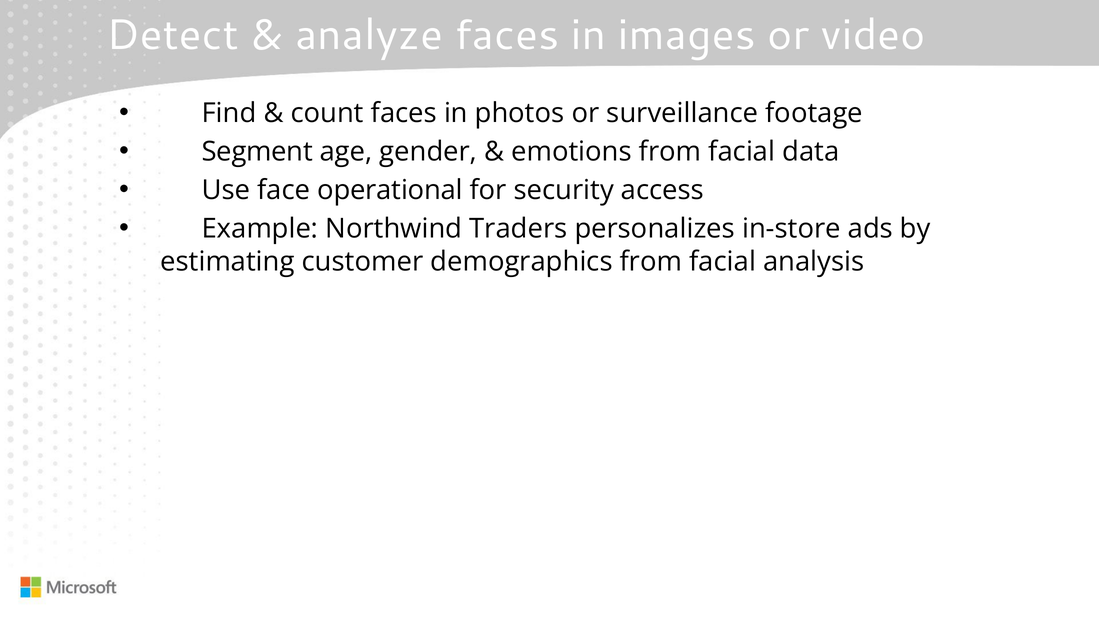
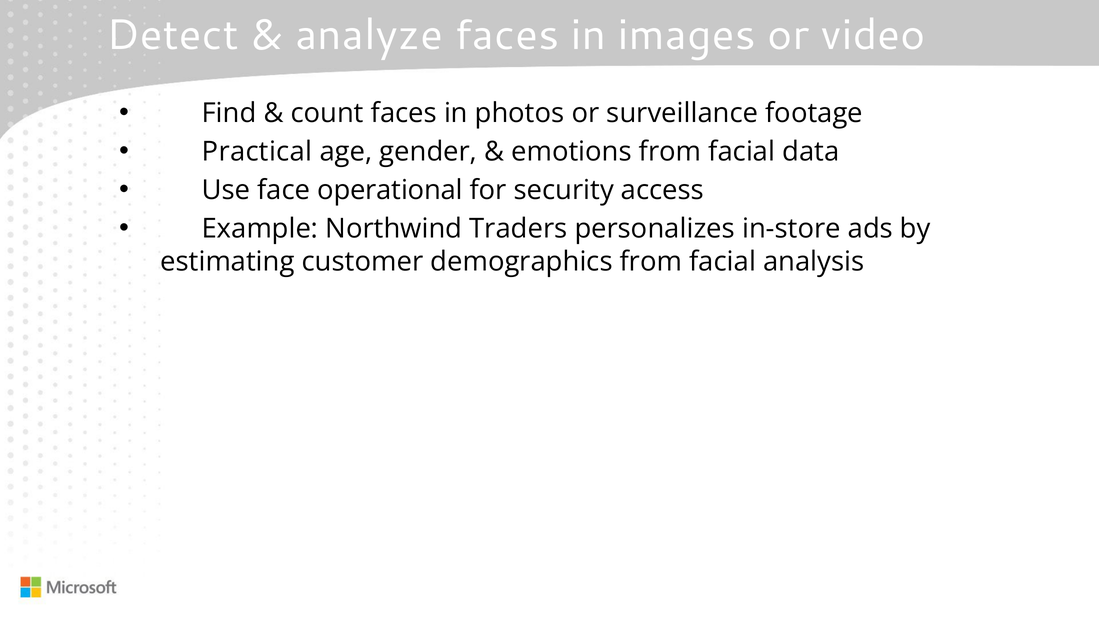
Segment: Segment -> Practical
